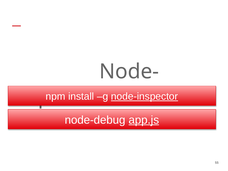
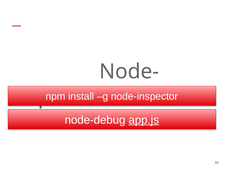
node-inspector underline: present -> none
